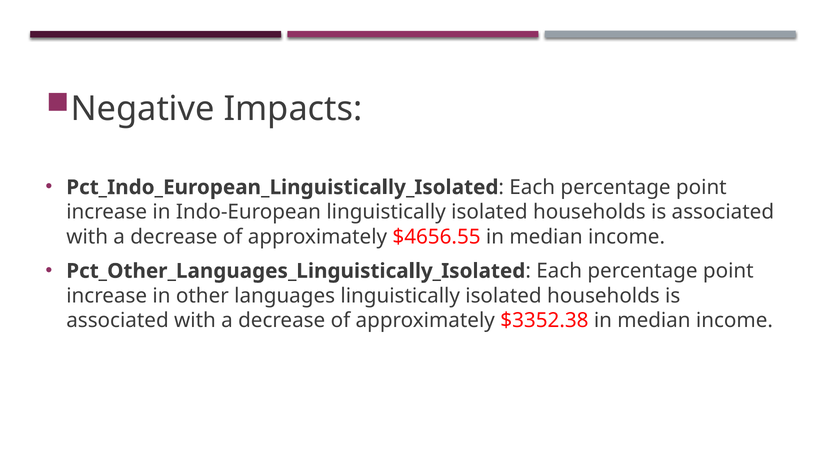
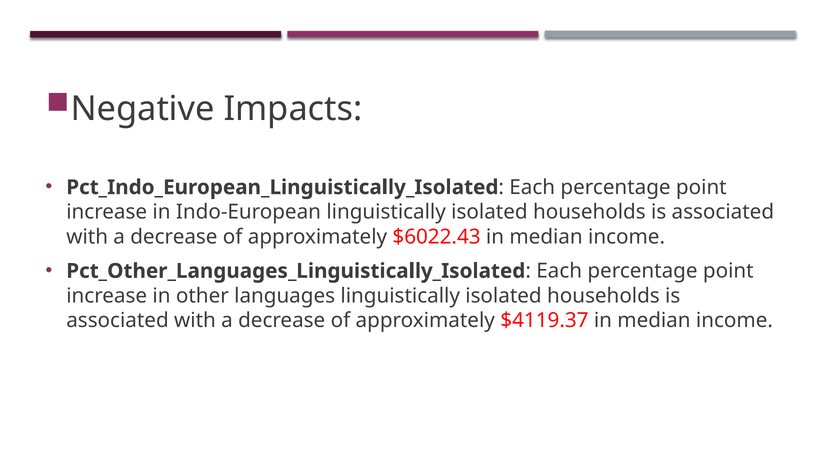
$4656.55: $4656.55 -> $6022.43
$3352.38: $3352.38 -> $4119.37
